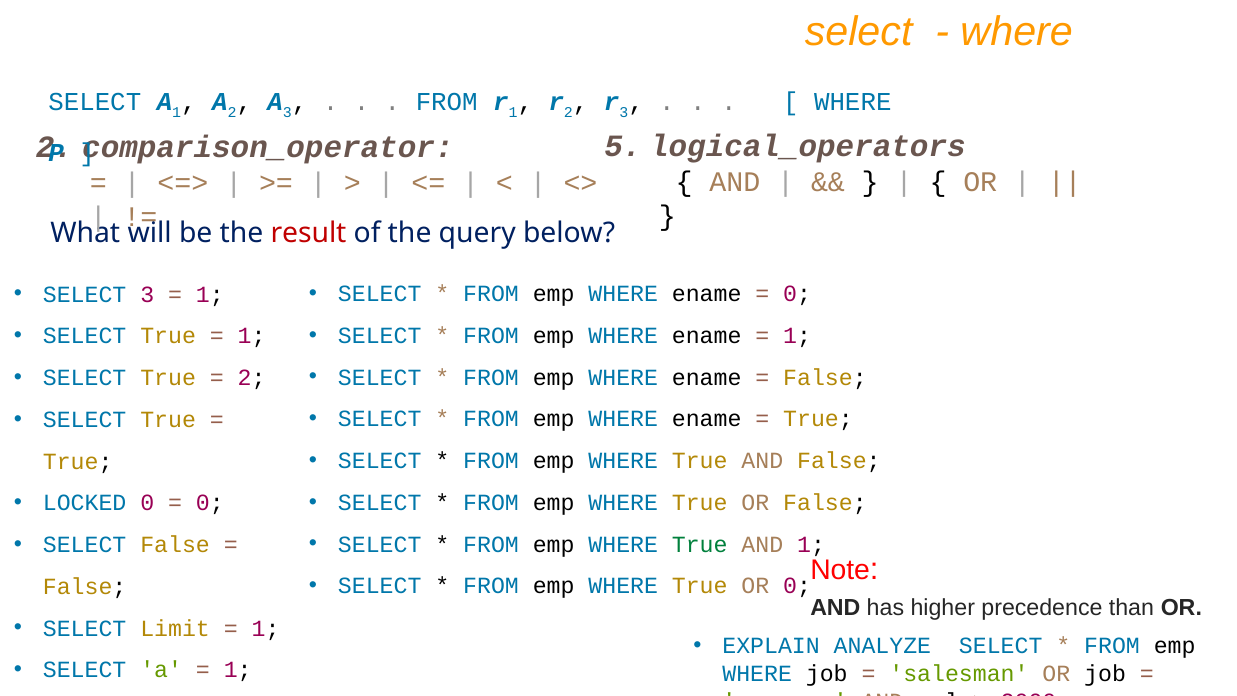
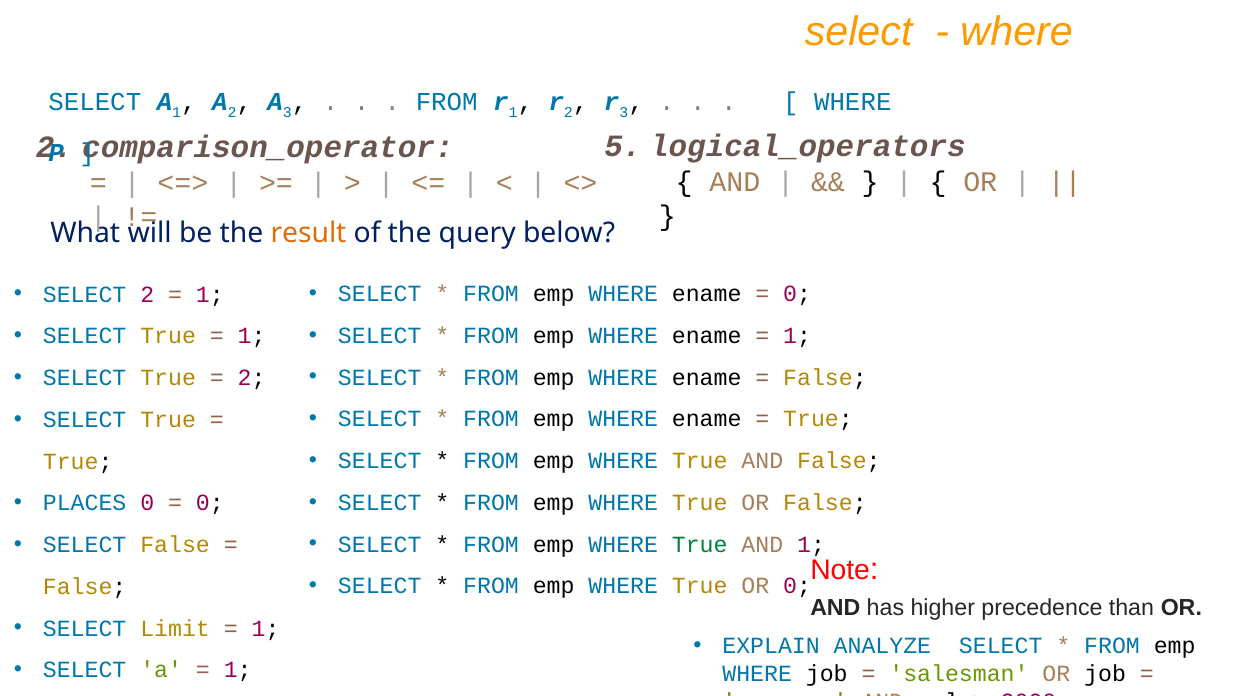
result colour: red -> orange
SELECT 3: 3 -> 2
LOCKED: LOCKED -> PLACES
